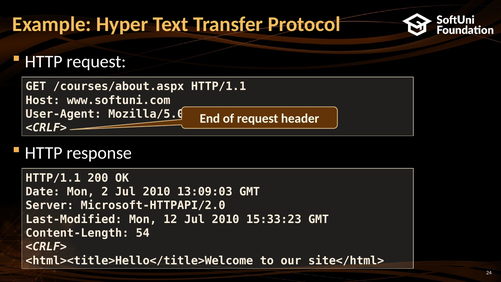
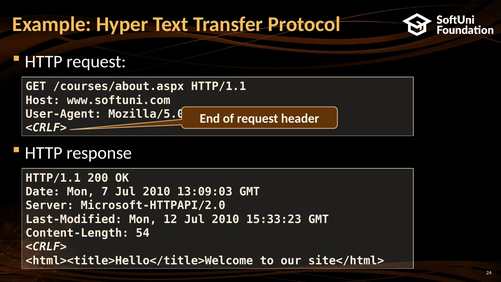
2: 2 -> 7
